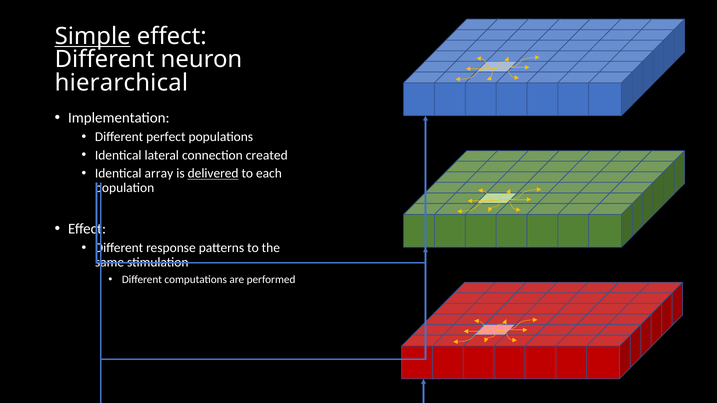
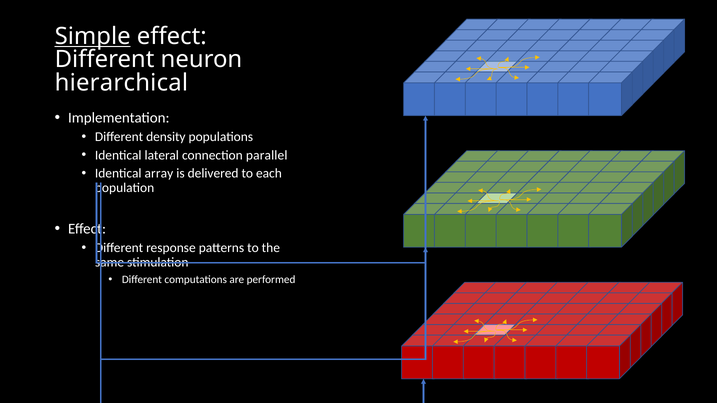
perfect: perfect -> density
created: created -> parallel
delivered underline: present -> none
